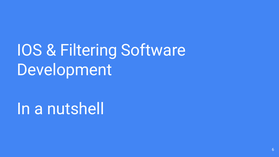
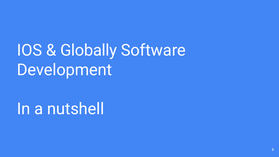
Filtering: Filtering -> Globally
